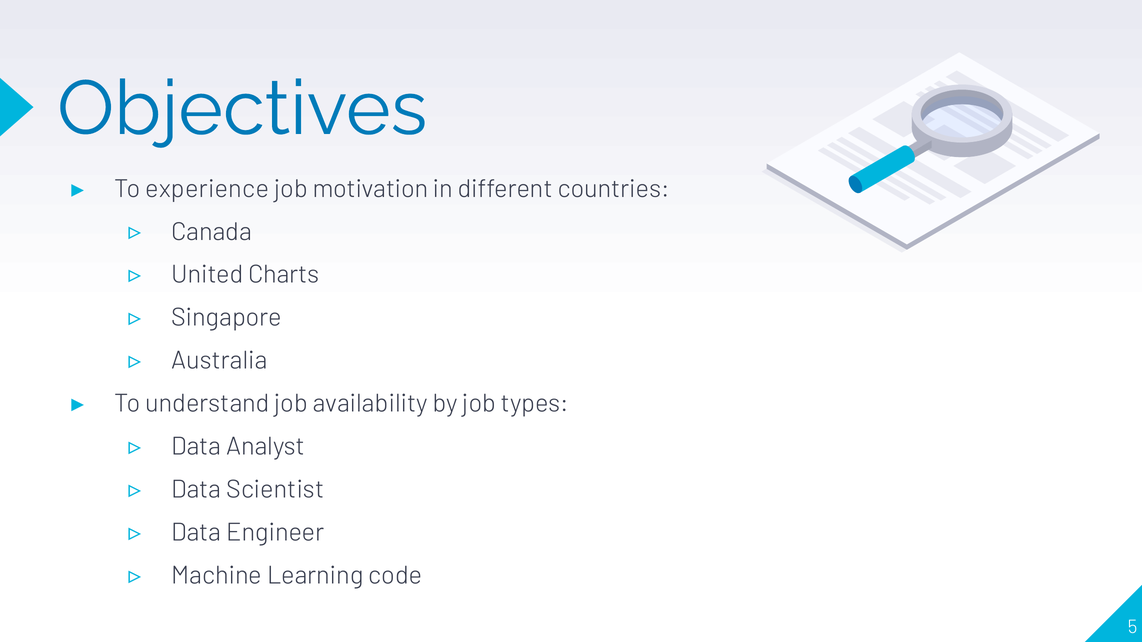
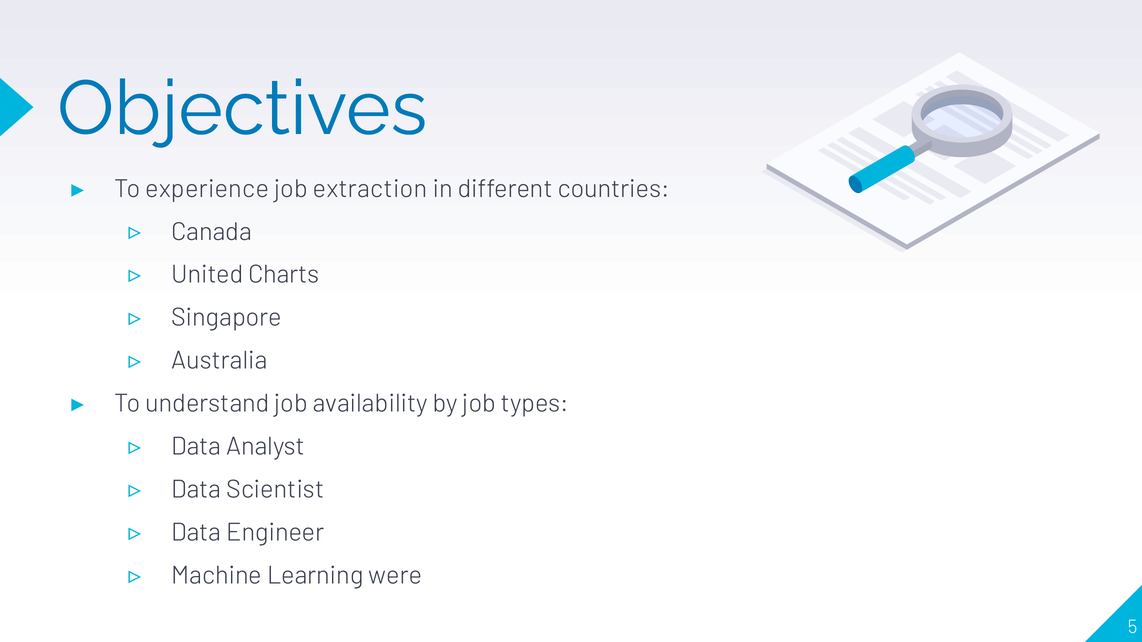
motivation: motivation -> extraction
code: code -> were
